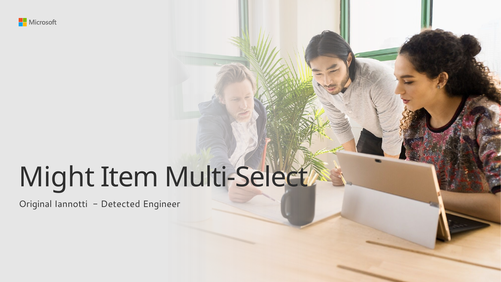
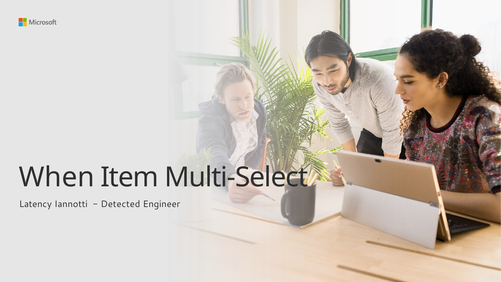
Might: Might -> When
Original: Original -> Latency
